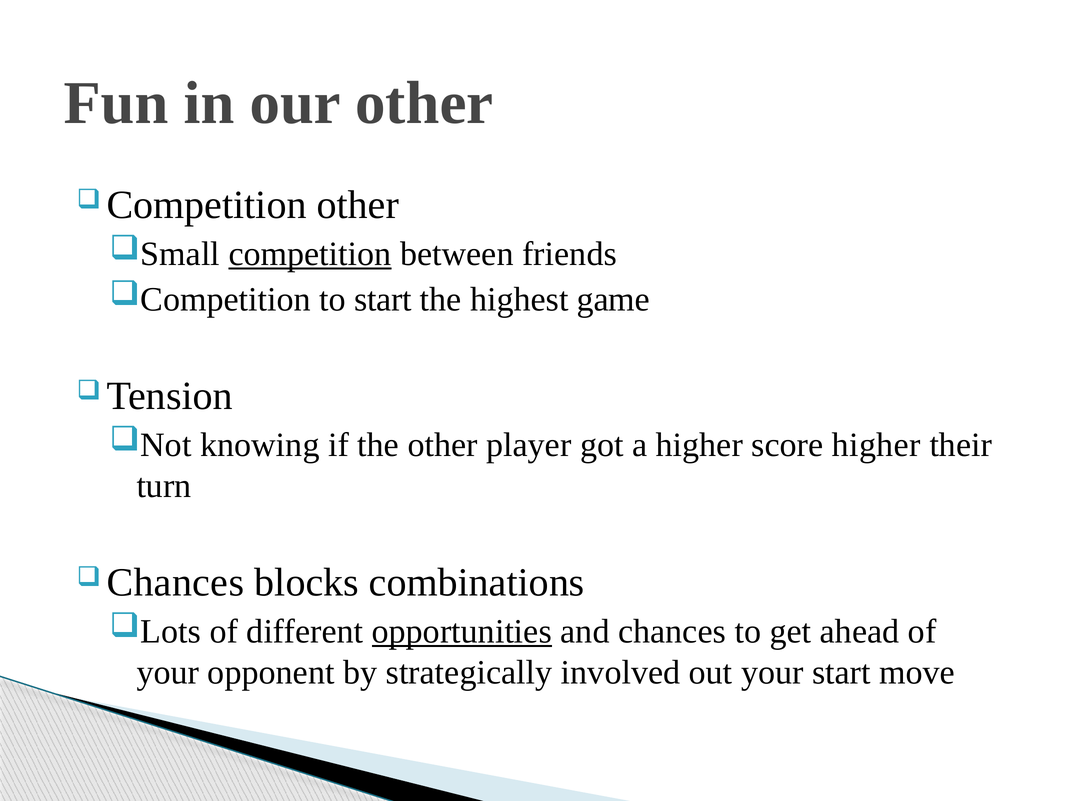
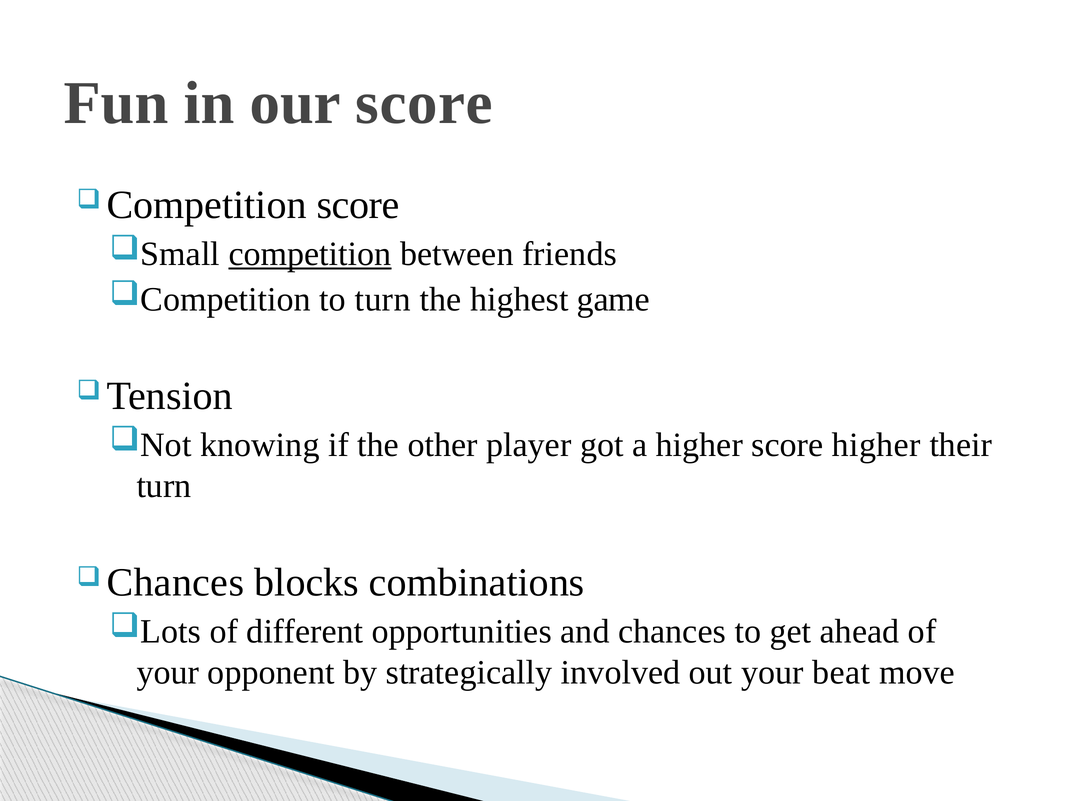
our other: other -> score
Competition other: other -> score
to start: start -> turn
opportunities underline: present -> none
your start: start -> beat
